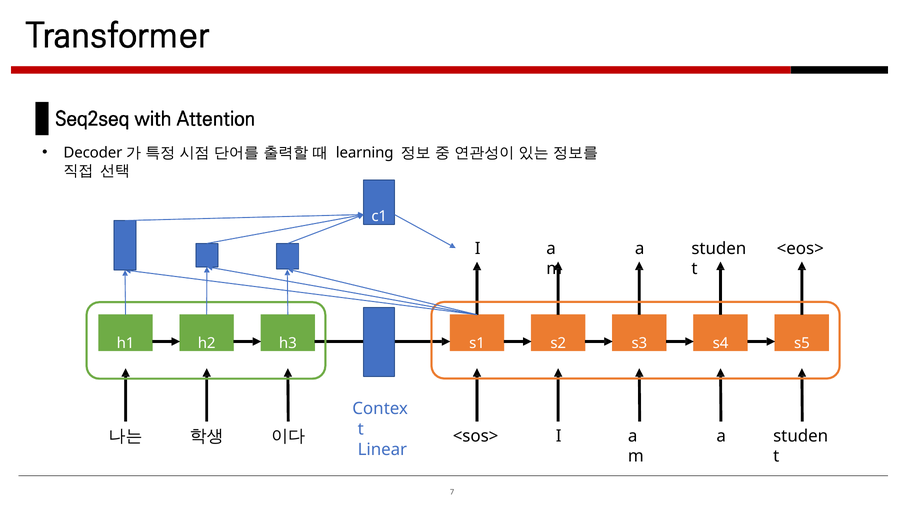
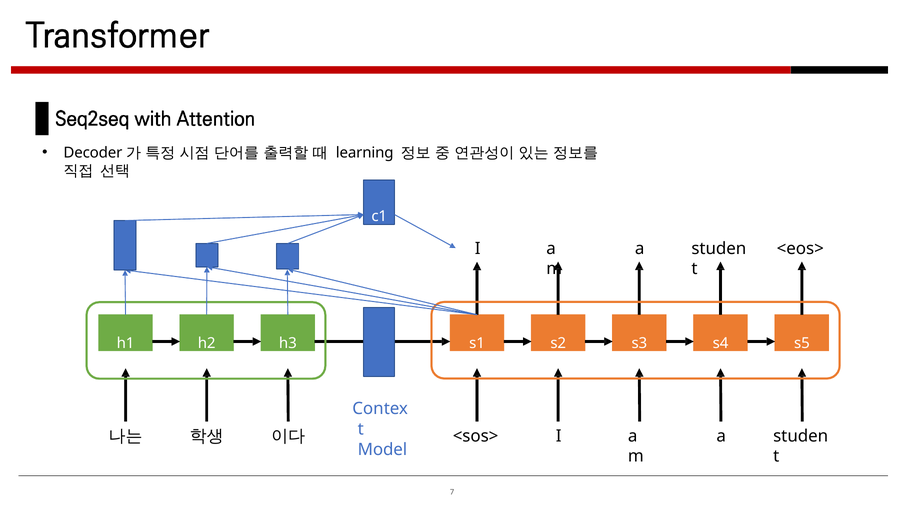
Linear: Linear -> Model
